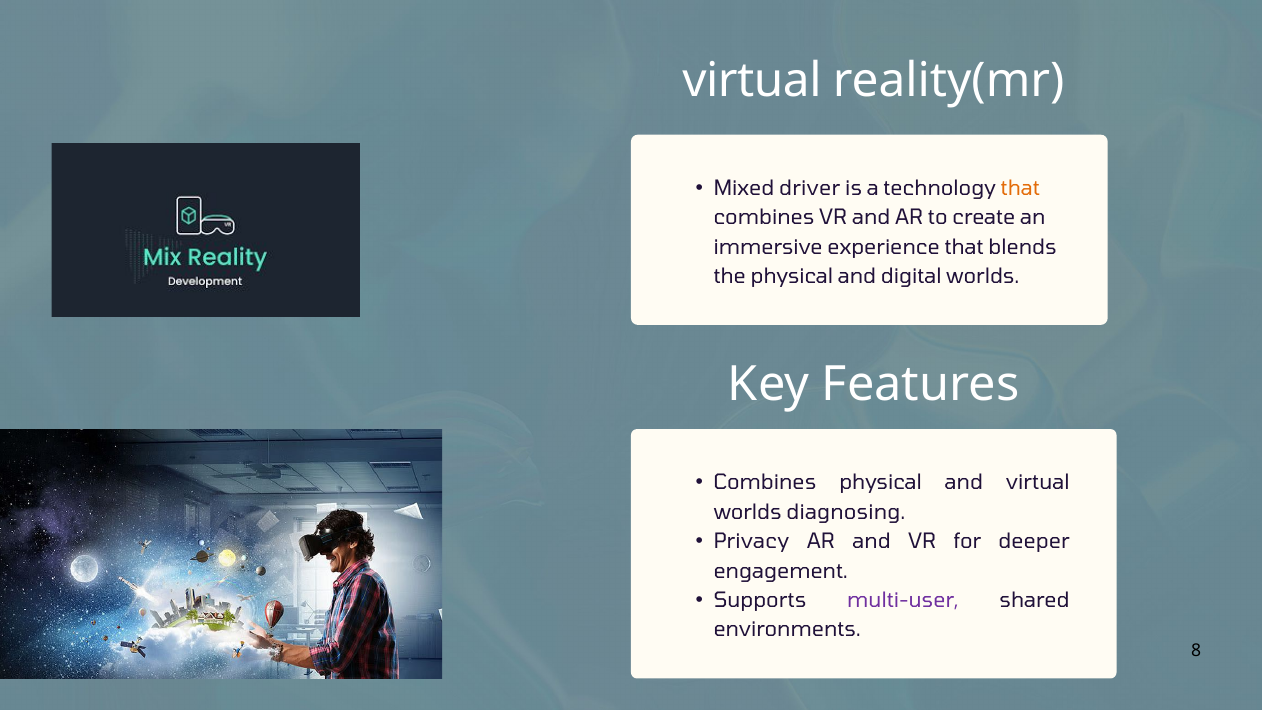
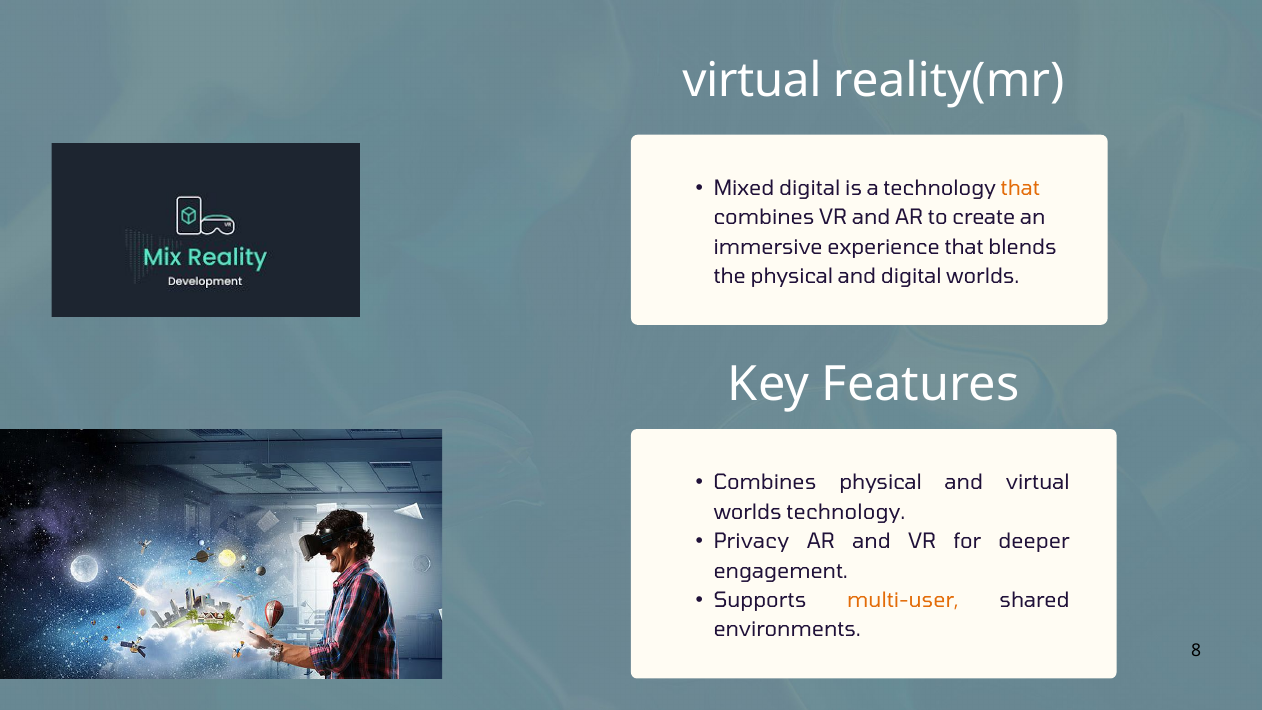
Mixed driver: driver -> digital
worlds diagnosing: diagnosing -> technology
multi-user colour: purple -> orange
